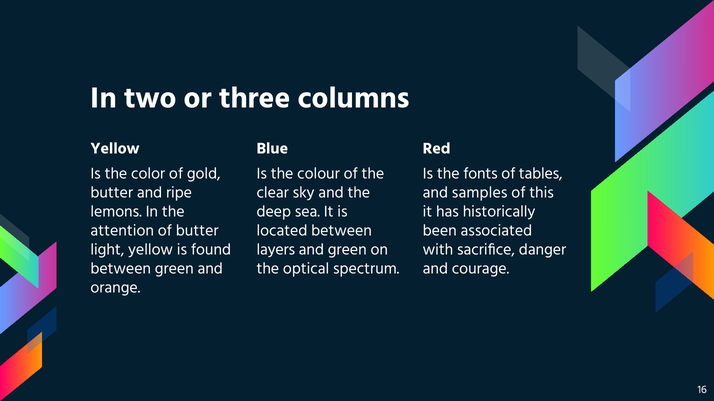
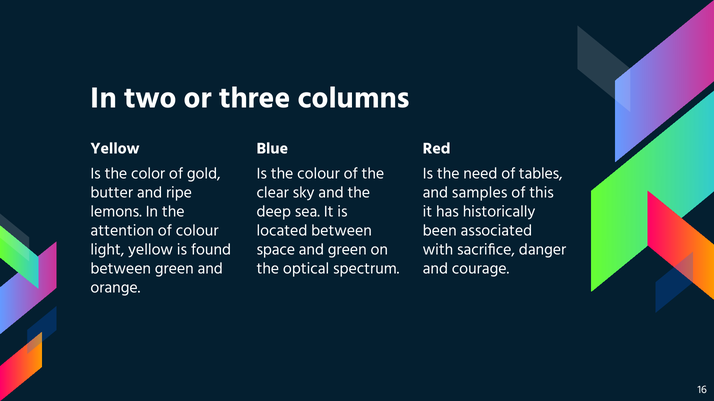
fonts: fonts -> need
of butter: butter -> colour
layers: layers -> space
